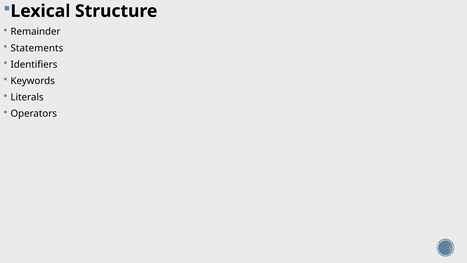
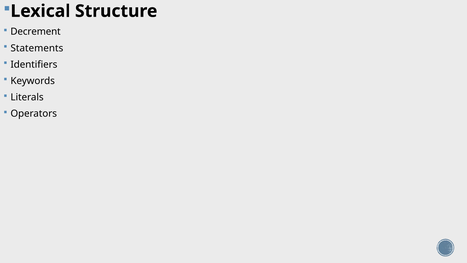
Remainder: Remainder -> Decrement
